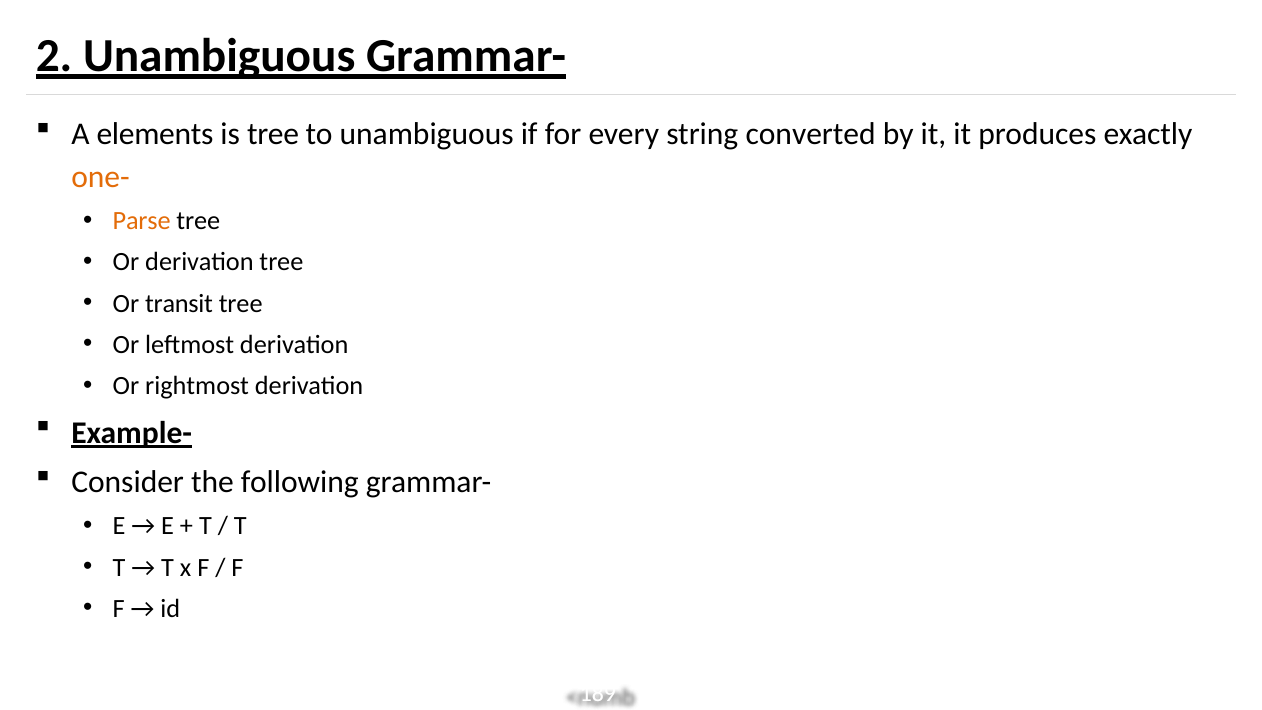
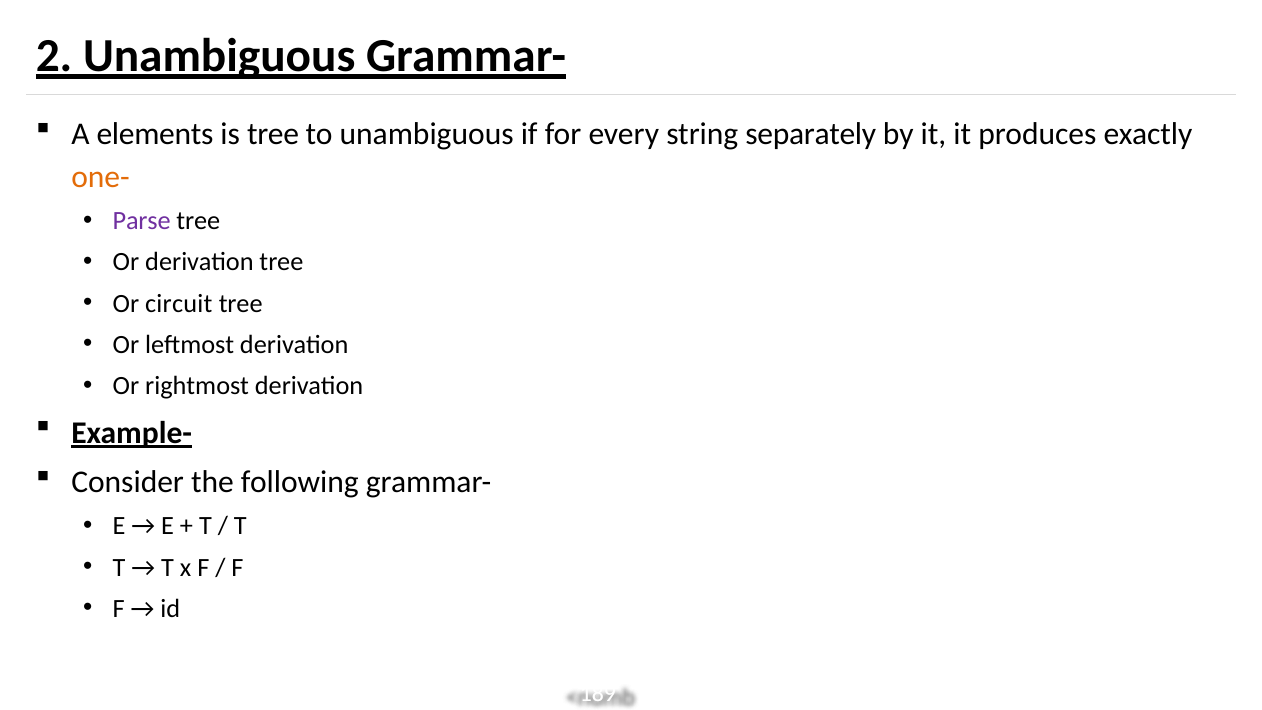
converted: converted -> separately
Parse colour: orange -> purple
transit: transit -> circuit
